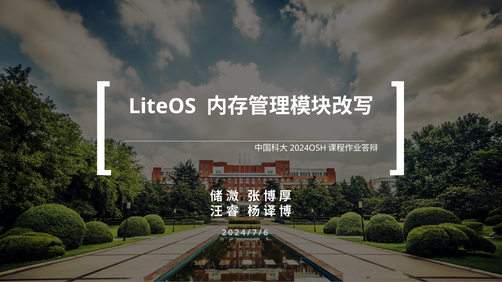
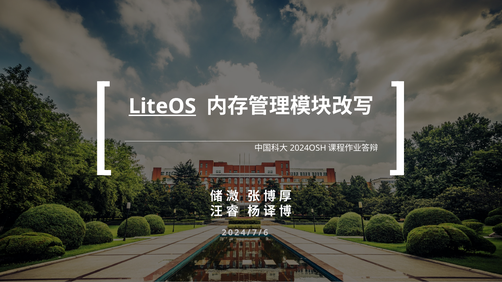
LiteOS underline: none -> present
